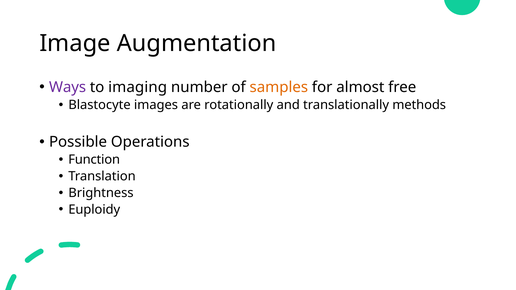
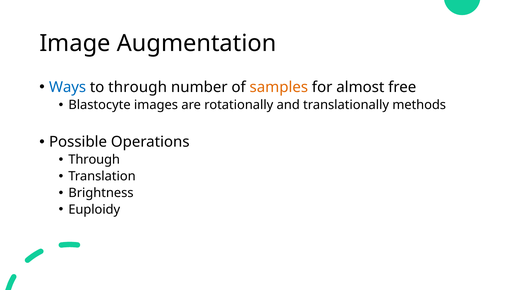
Ways colour: purple -> blue
to imaging: imaging -> through
Function at (94, 160): Function -> Through
